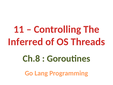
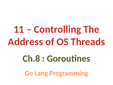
Inferred: Inferred -> Address
